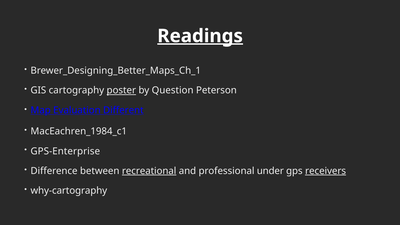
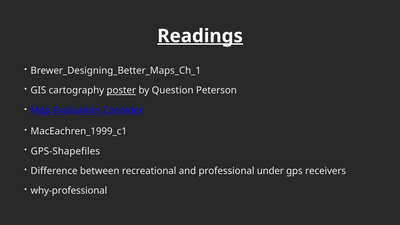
Different: Different -> Consider
MacEachren_1984_c1: MacEachren_1984_c1 -> MacEachren_1999_c1
GPS-Enterprise: GPS-Enterprise -> GPS-Shapefiles
recreational underline: present -> none
receivers underline: present -> none
why-cartography: why-cartography -> why-professional
